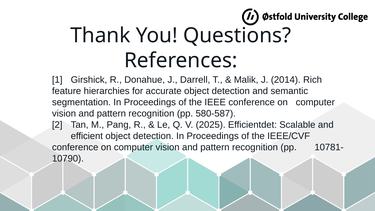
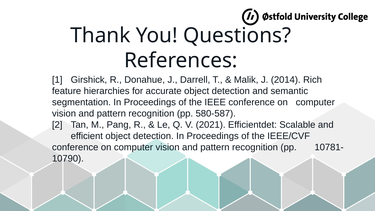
2025: 2025 -> 2021
